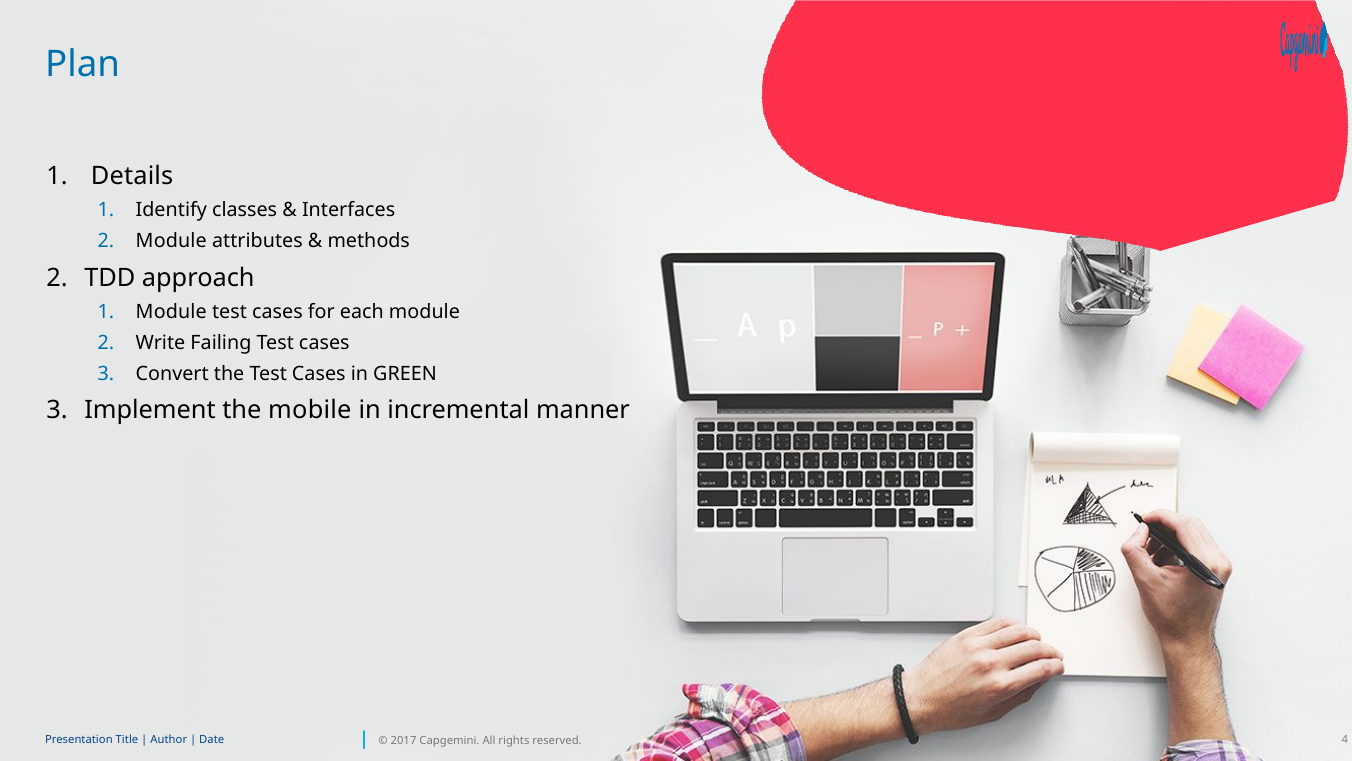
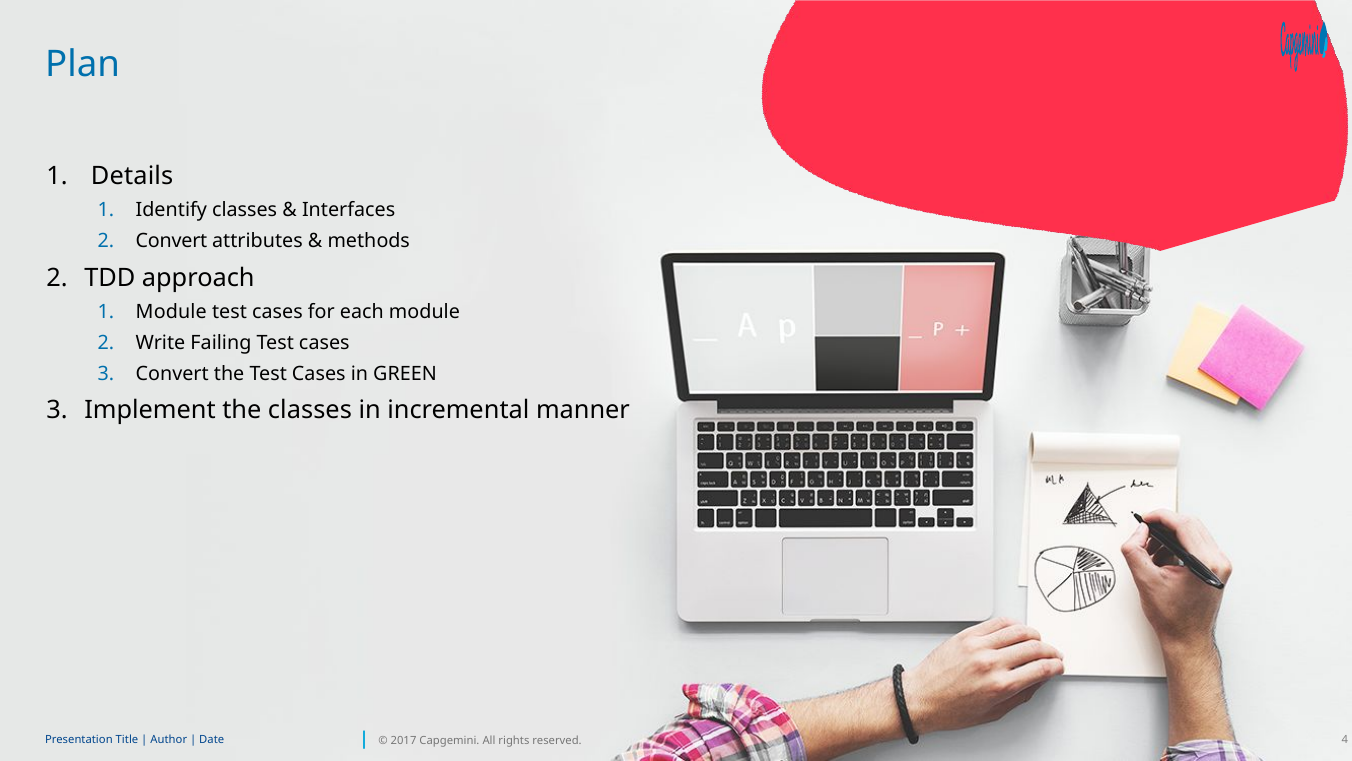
Module at (171, 241): Module -> Convert
the mobile: mobile -> classes
